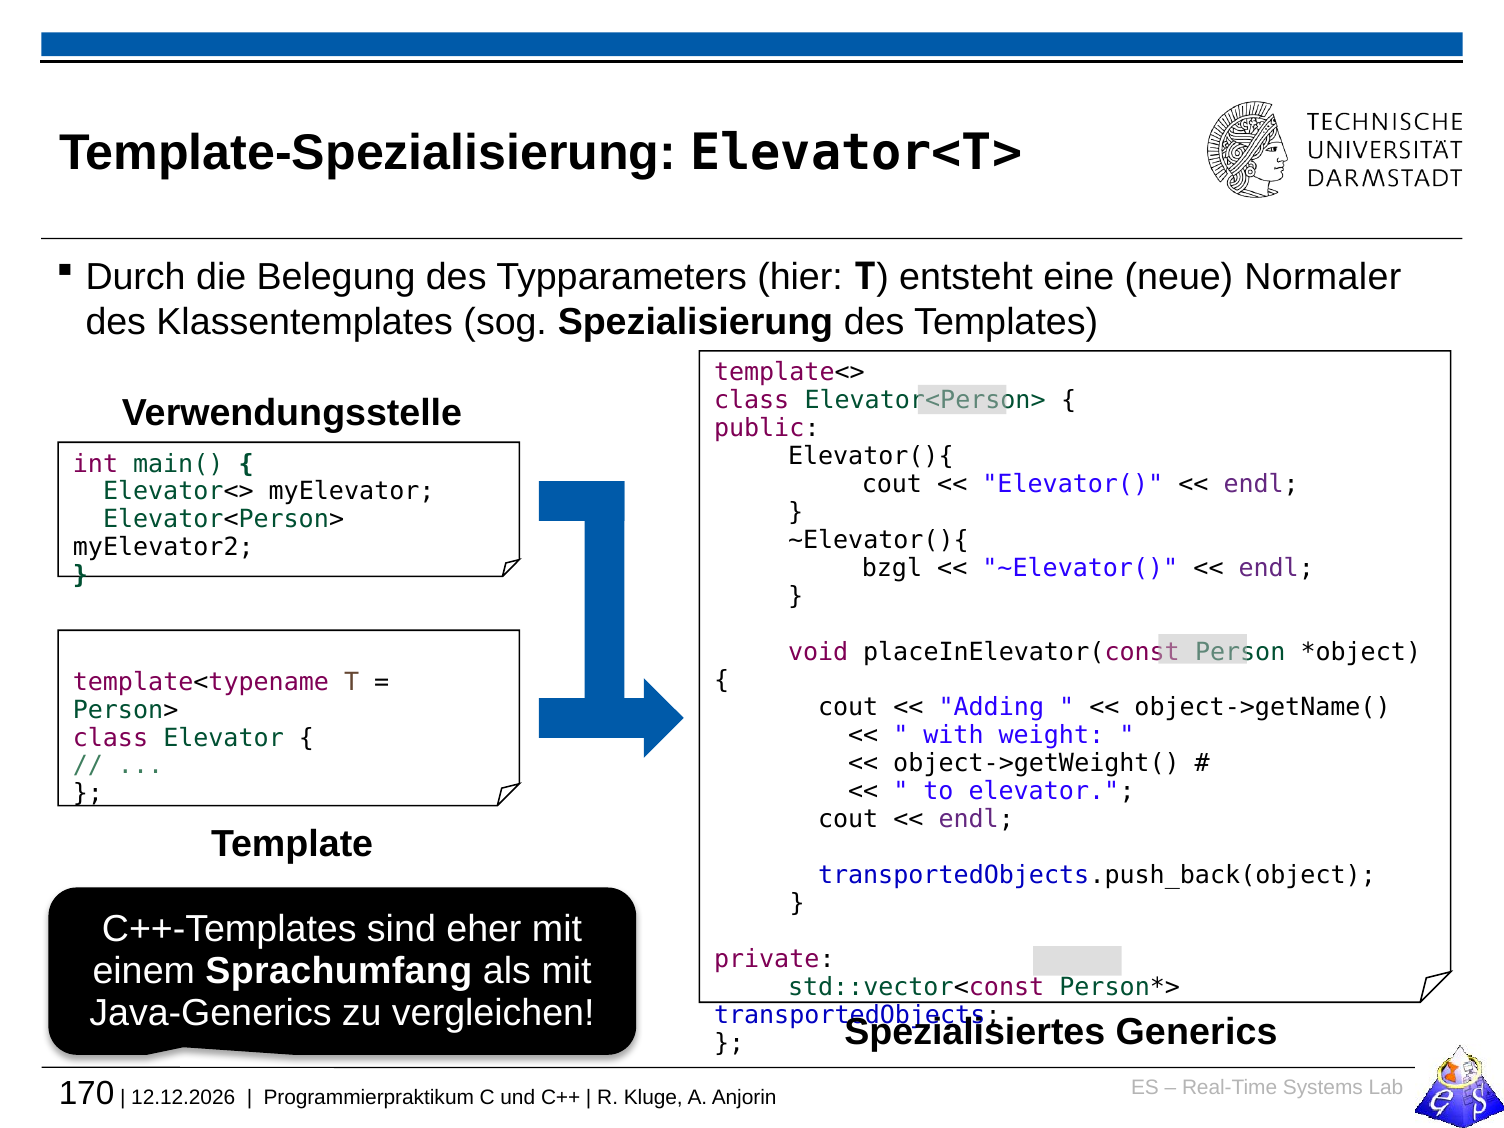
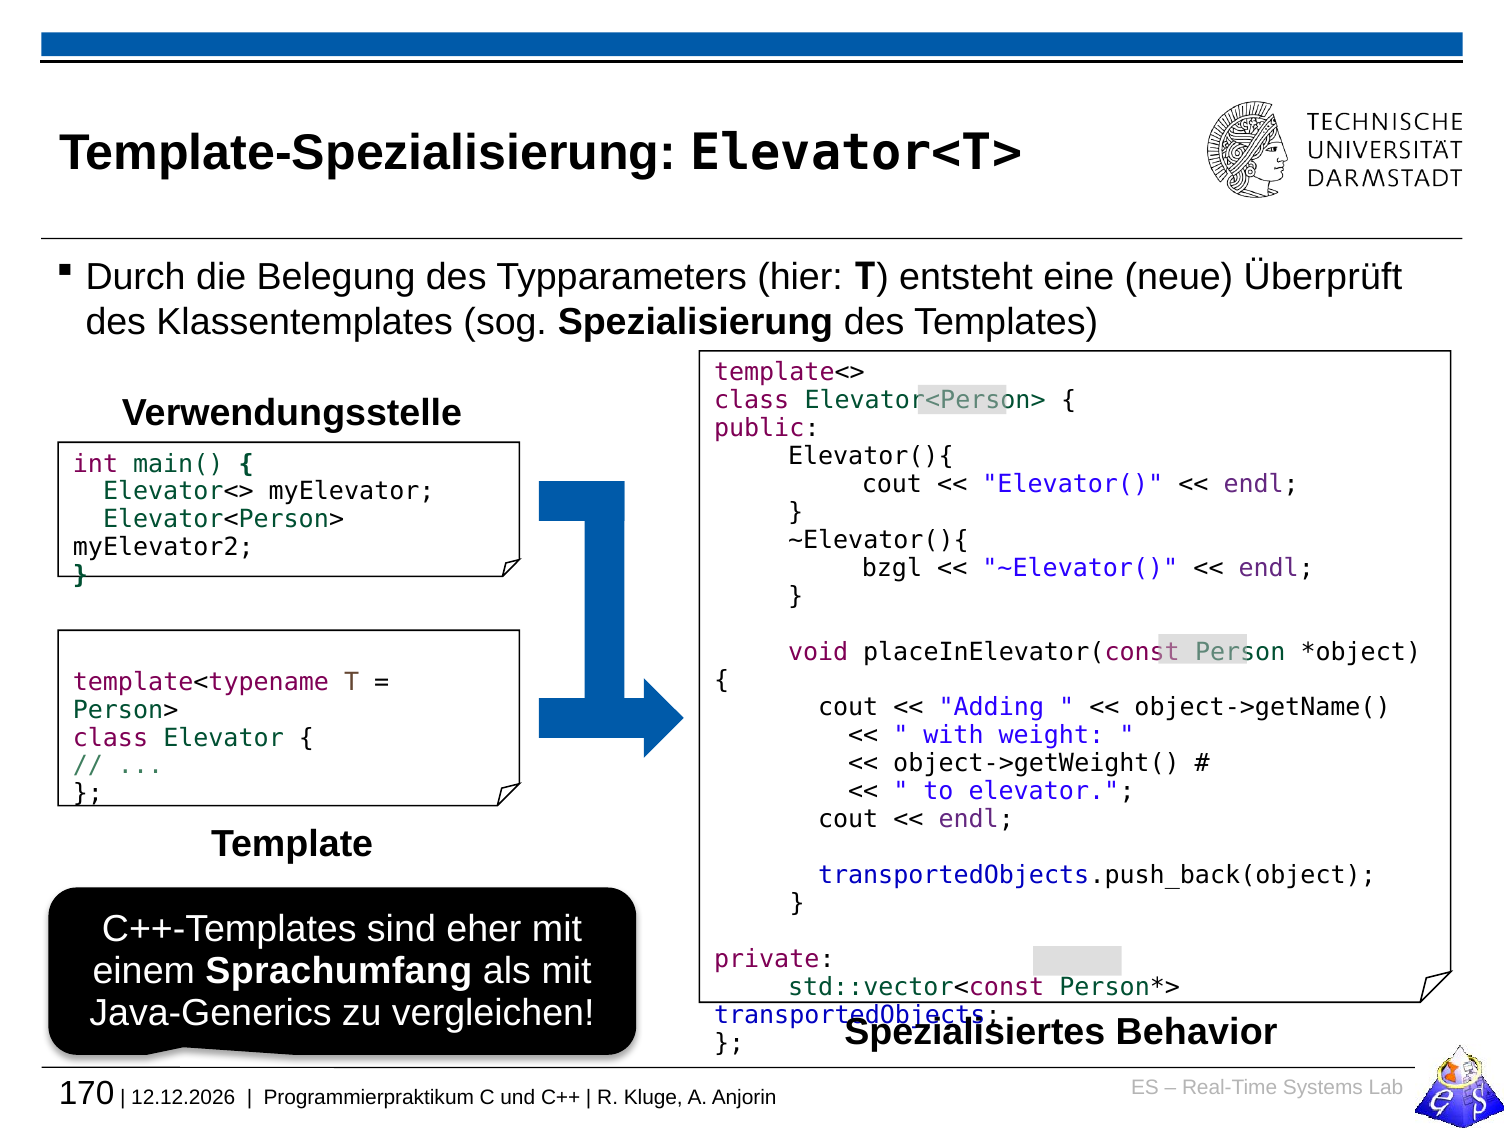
Normaler: Normaler -> Überprüft
Generics: Generics -> Behavior
